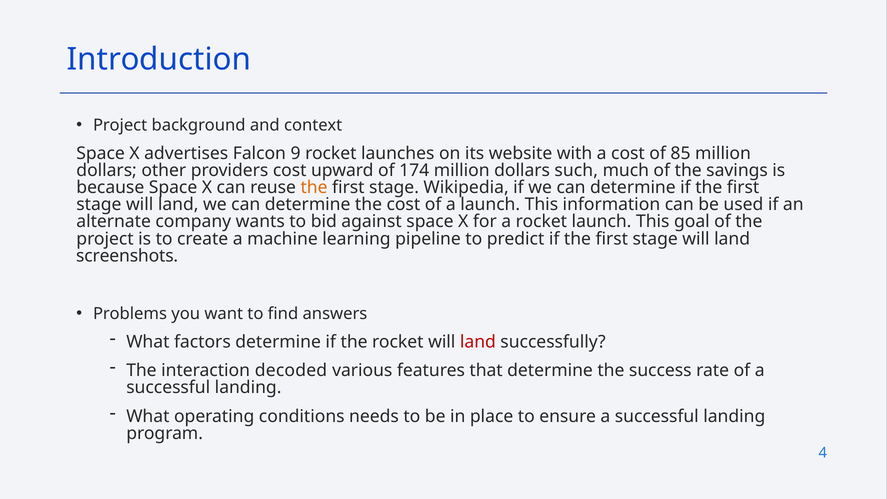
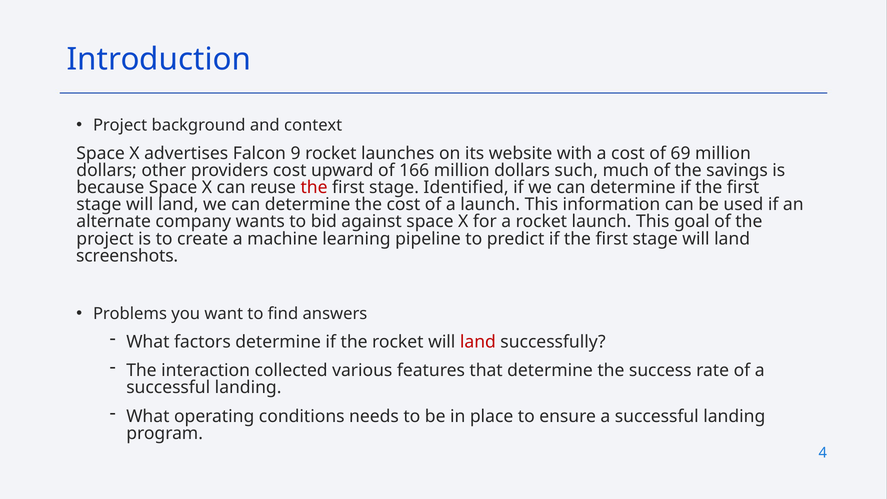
85: 85 -> 69
174: 174 -> 166
the at (314, 188) colour: orange -> red
Wikipedia: Wikipedia -> Identified
decoded: decoded -> collected
